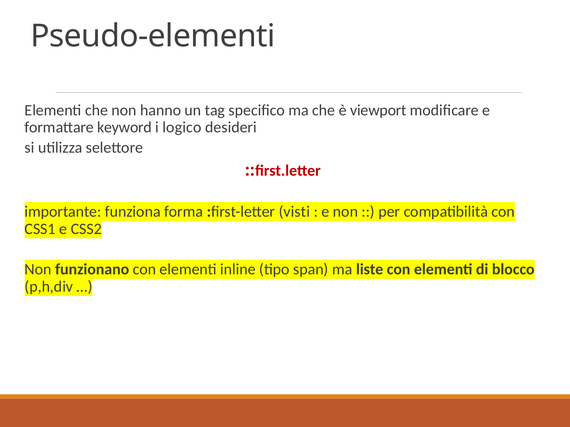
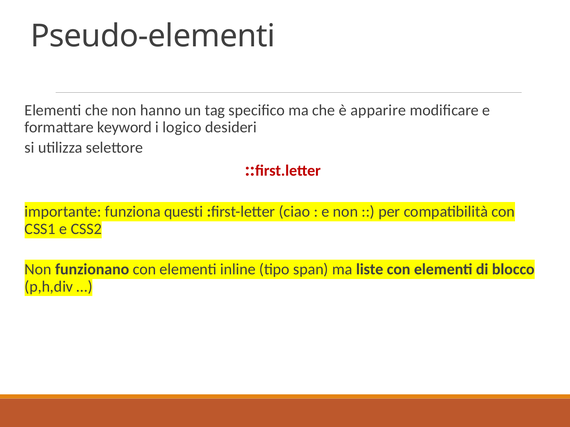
viewport: viewport -> apparire
forma: forma -> questi
visti: visti -> ciao
